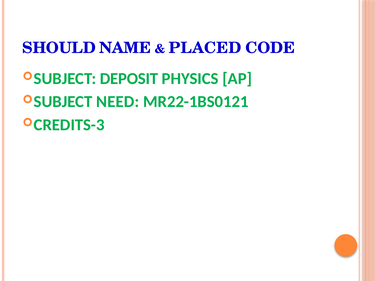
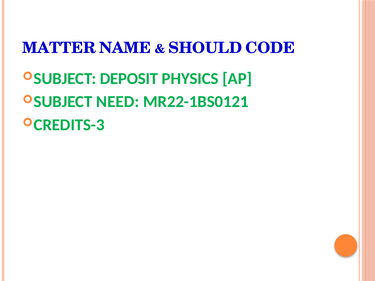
SHOULD: SHOULD -> MATTER
PLACED: PLACED -> SHOULD
